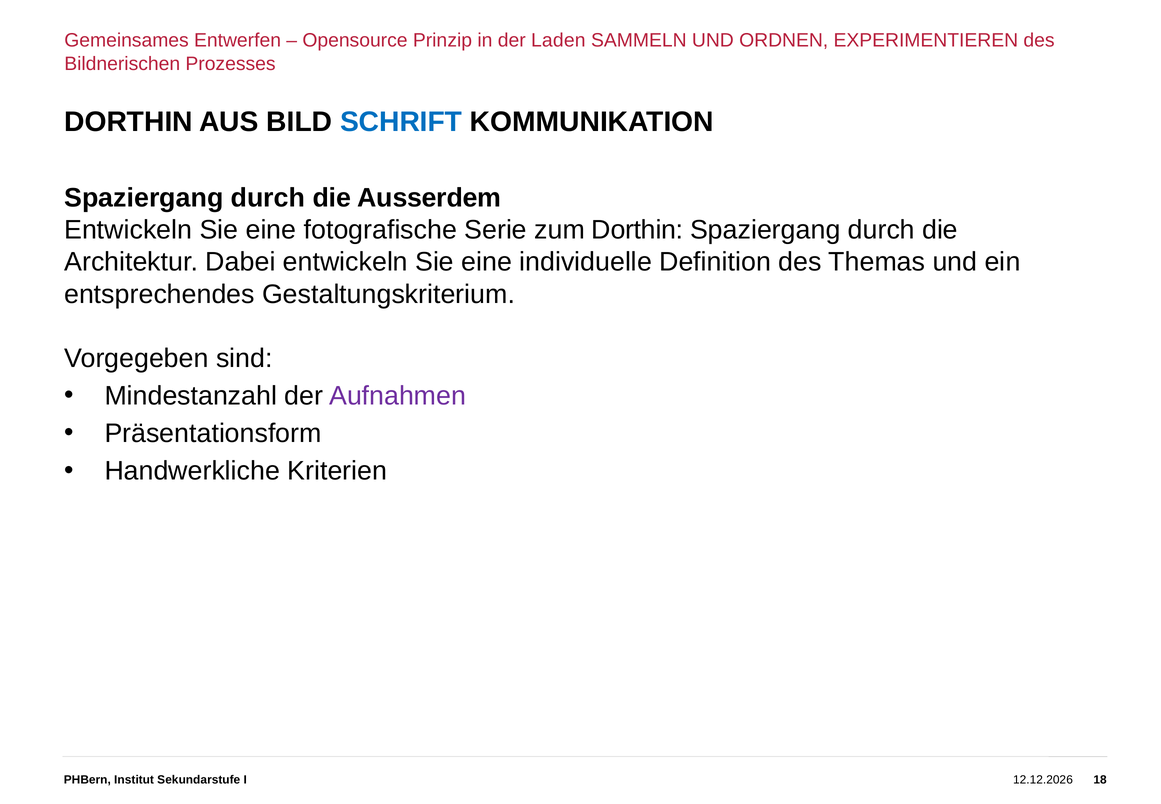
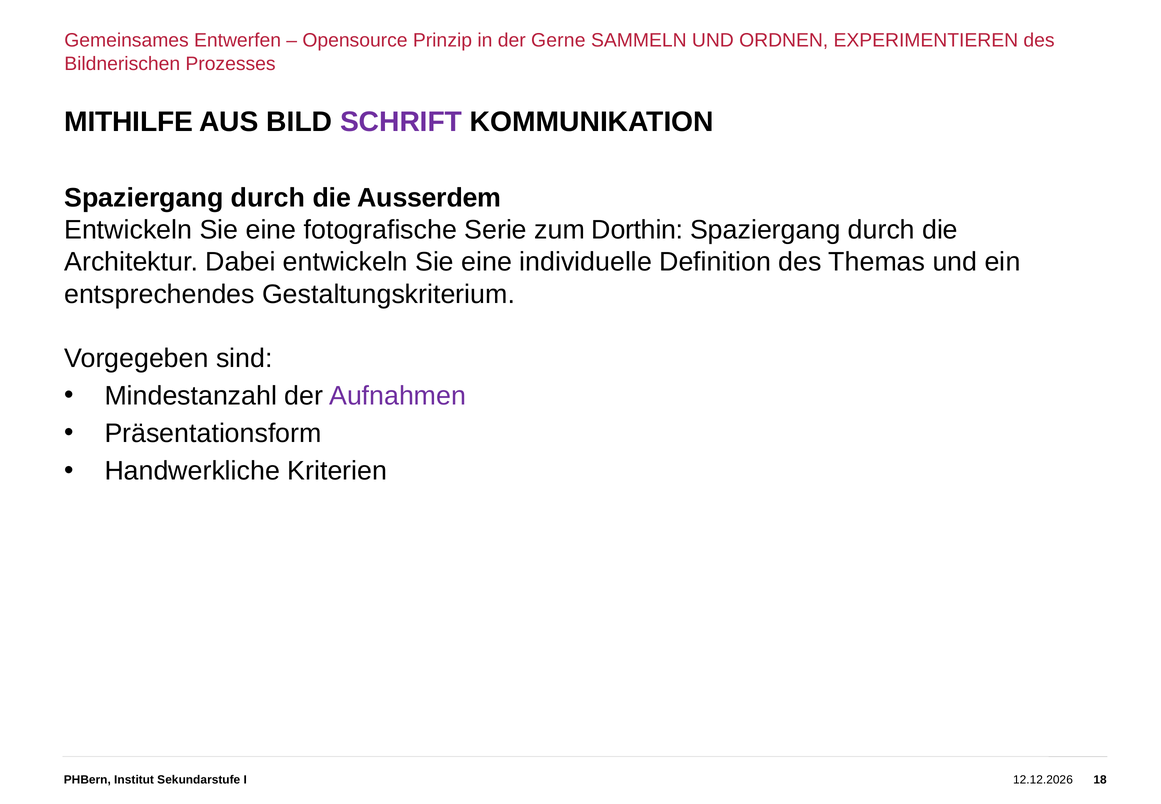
Laden: Laden -> Gerne
DORTHIN at (129, 122): DORTHIN -> MITHILFE
SCHRIFT colour: blue -> purple
